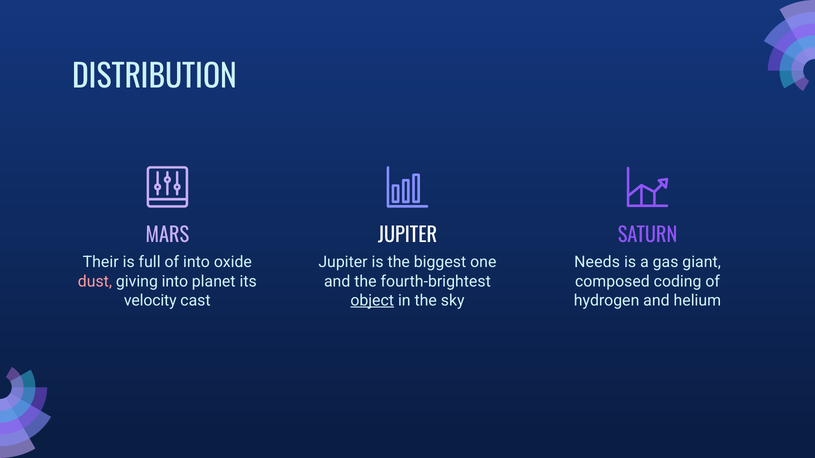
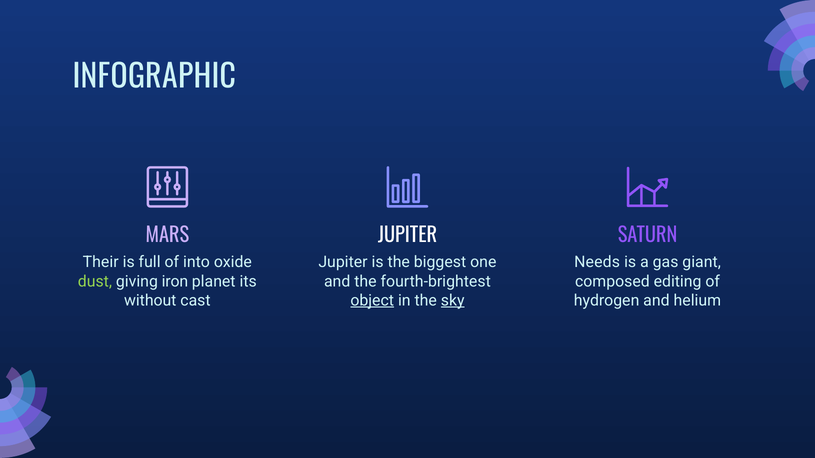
DISTRIBUTION: DISTRIBUTION -> INFOGRAPHIC
dust colour: pink -> light green
giving into: into -> iron
coding: coding -> editing
velocity: velocity -> without
sky underline: none -> present
